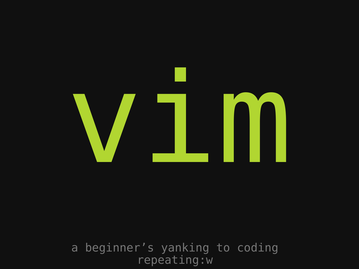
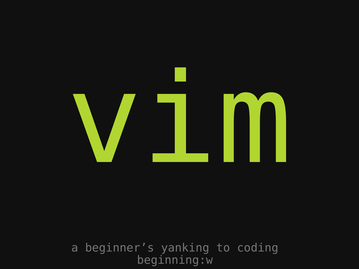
repeating:w: repeating:w -> beginning:w
